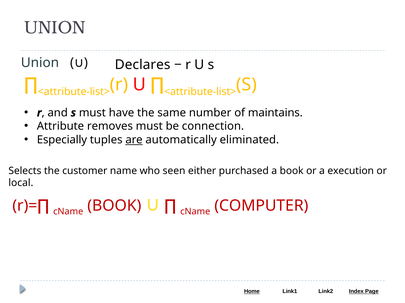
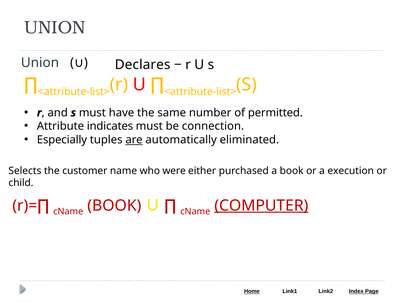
maintains: maintains -> permitted
removes: removes -> indicates
seen: seen -> were
local: local -> child
COMPUTER underline: none -> present
